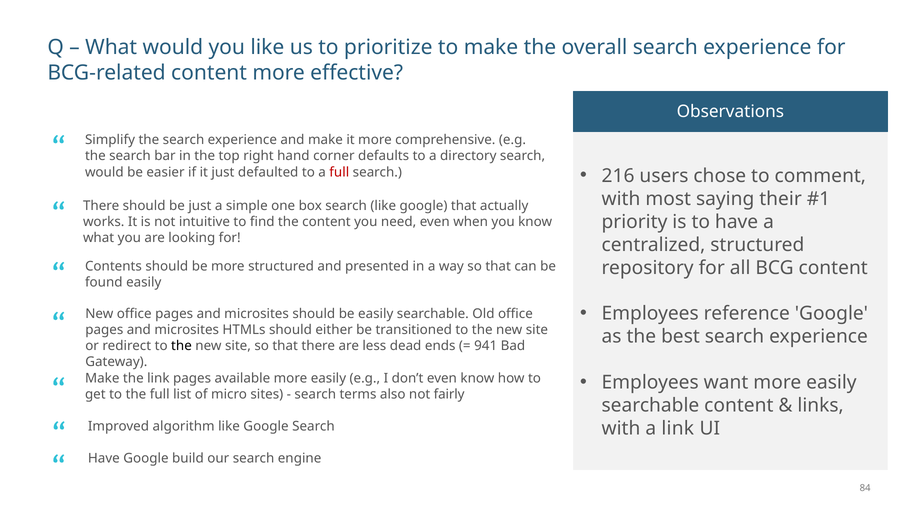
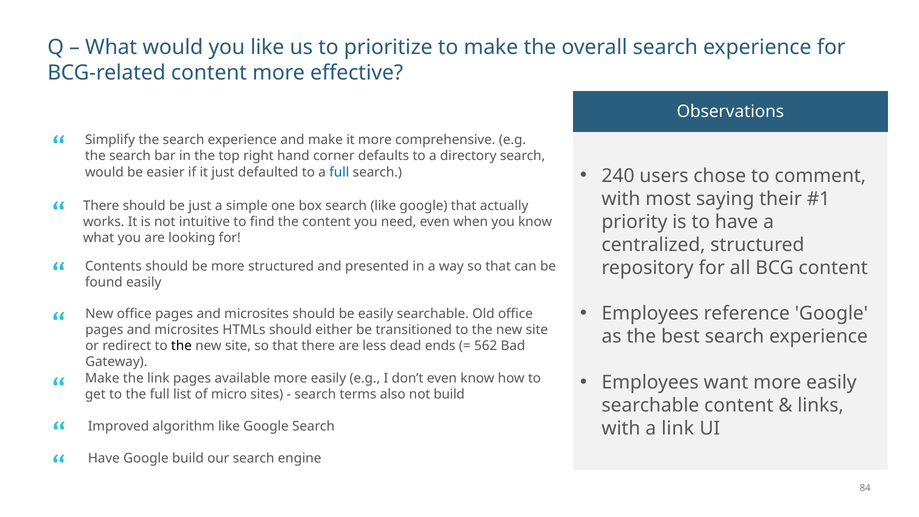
216: 216 -> 240
full at (339, 172) colour: red -> blue
941: 941 -> 562
not fairly: fairly -> build
